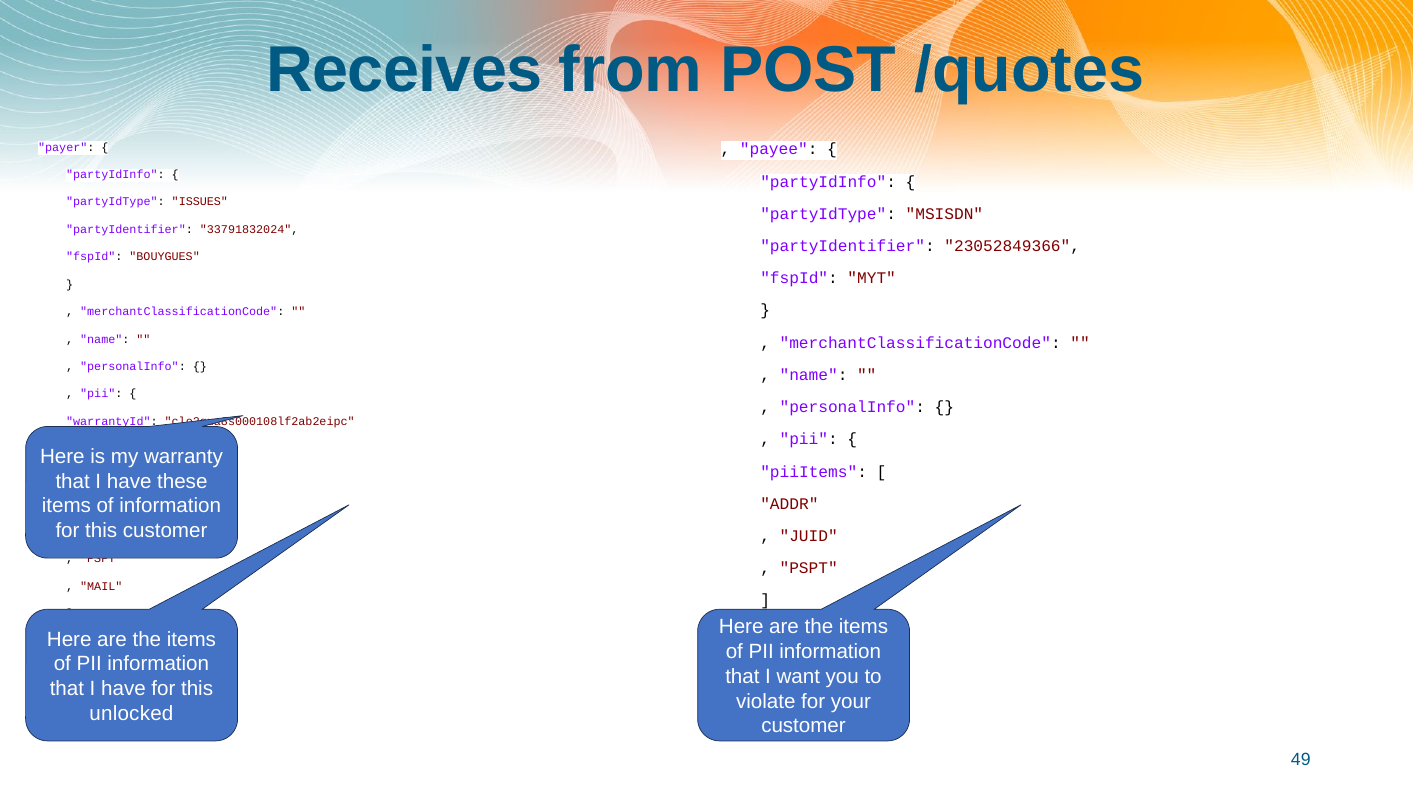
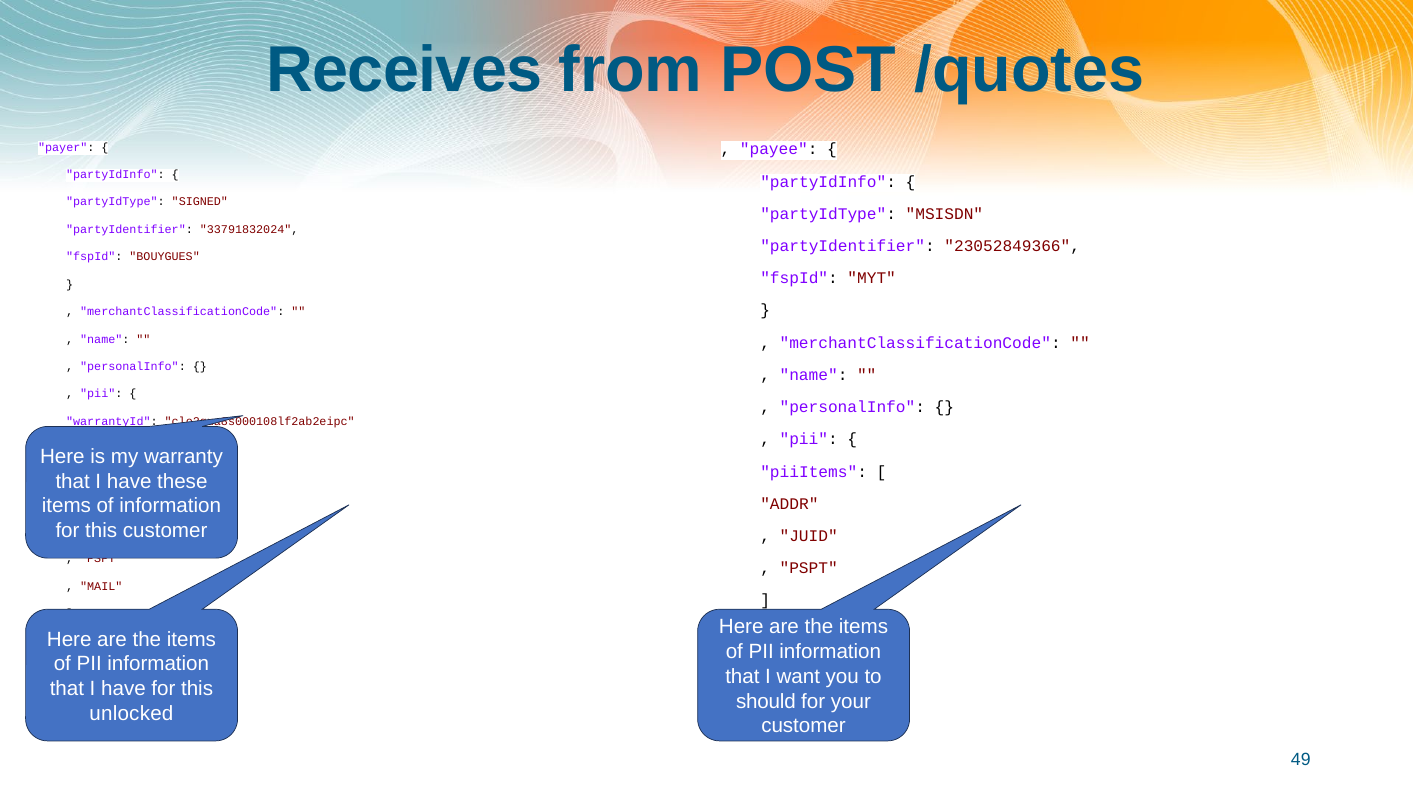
ISSUES: ISSUES -> SIGNED
violate: violate -> should
